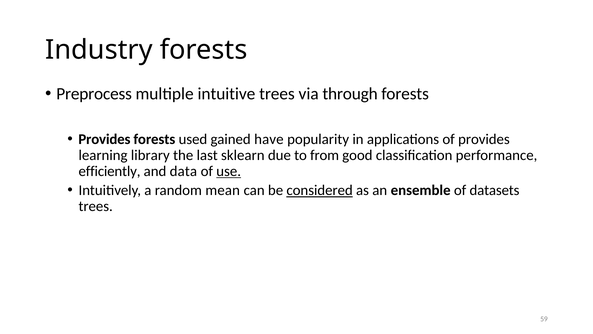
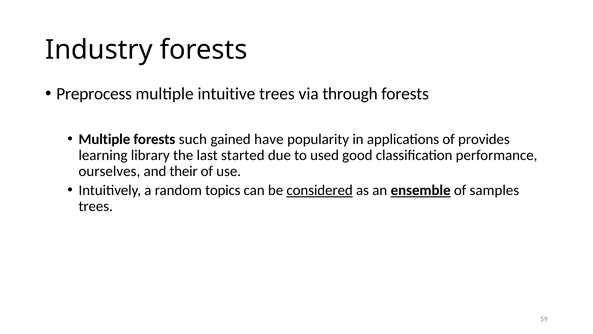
Provides at (104, 139): Provides -> Multiple
used: used -> such
sklearn: sklearn -> started
from: from -> used
efficiently: efficiently -> ourselves
data: data -> their
use underline: present -> none
mean: mean -> topics
ensemble underline: none -> present
datasets: datasets -> samples
